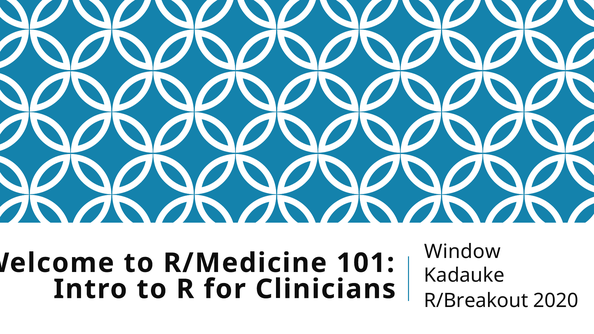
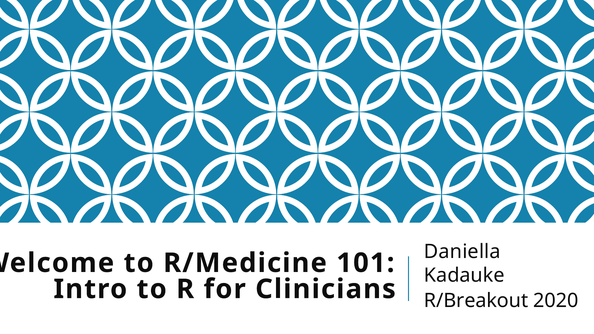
Window: Window -> Daniella
